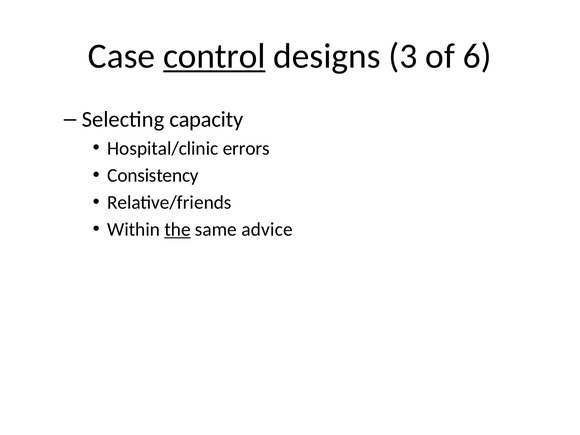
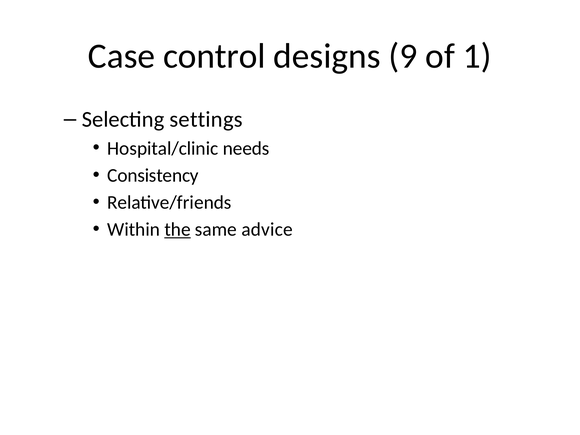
control underline: present -> none
3: 3 -> 9
6: 6 -> 1
capacity: capacity -> settings
errors: errors -> needs
